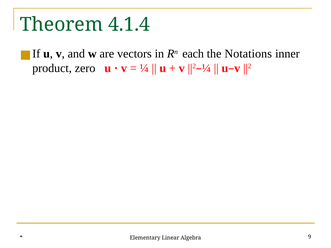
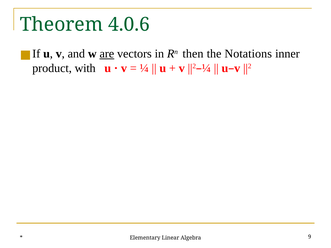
4.1.4: 4.1.4 -> 4.0.6
are underline: none -> present
each: each -> then
zero: zero -> with
